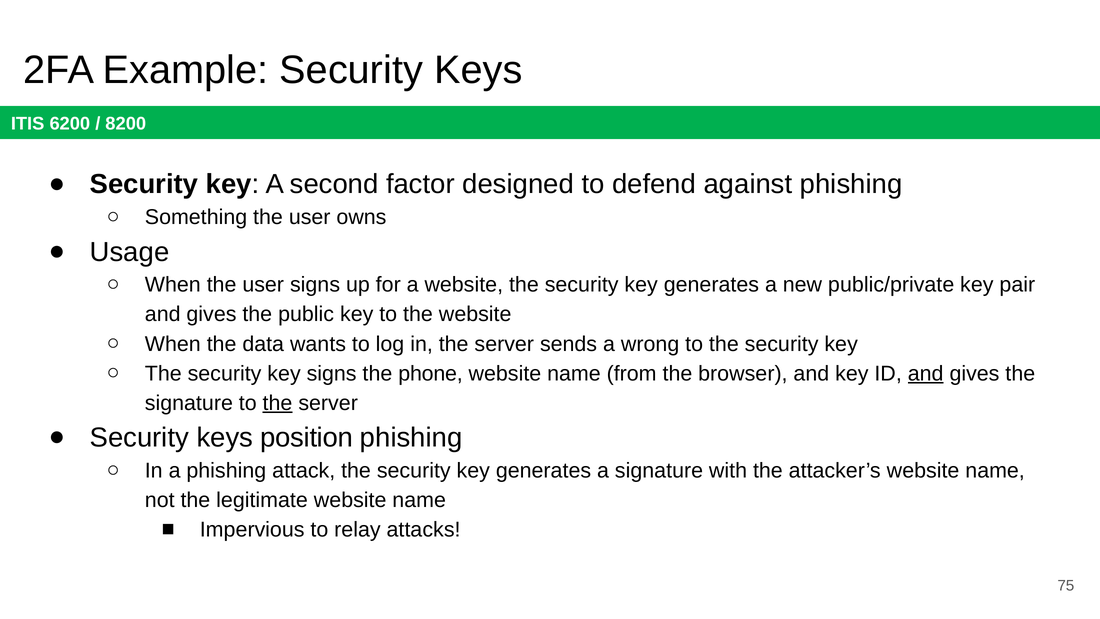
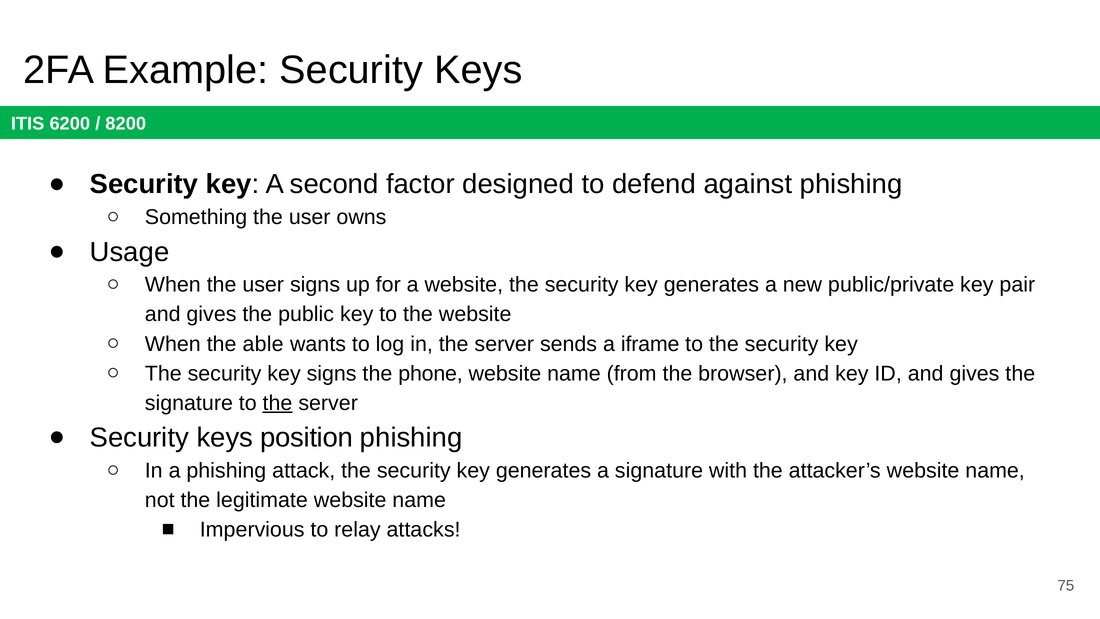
data: data -> able
wrong: wrong -> iframe
and at (926, 373) underline: present -> none
